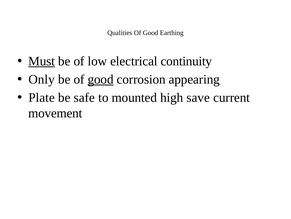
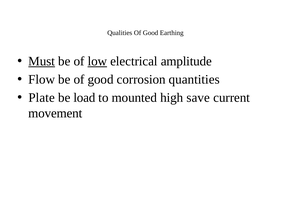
low underline: none -> present
continuity: continuity -> amplitude
Only: Only -> Flow
good at (101, 79) underline: present -> none
appearing: appearing -> quantities
safe: safe -> load
